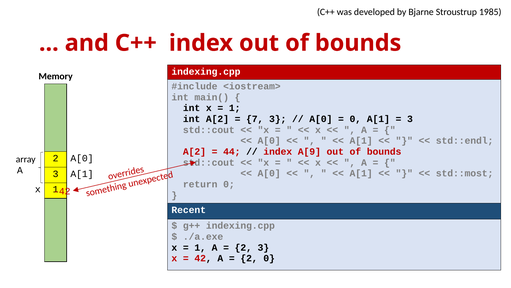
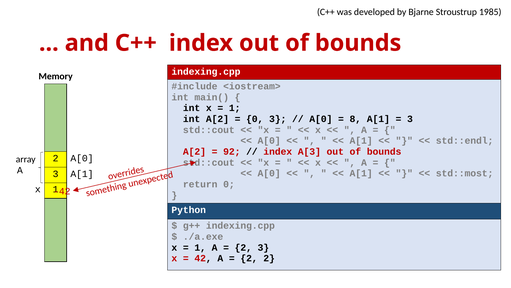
7 at (255, 119): 7 -> 0
0 at (355, 119): 0 -> 8
44: 44 -> 92
A[9: A[9 -> A[3
Recent: Recent -> Python
2 0: 0 -> 2
